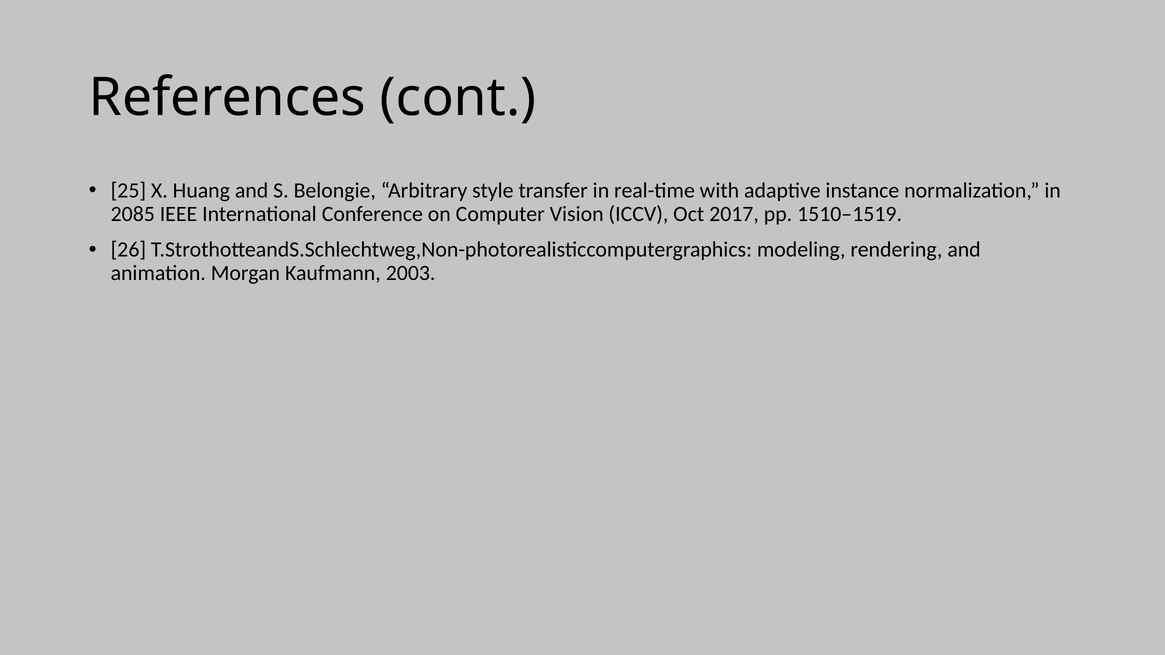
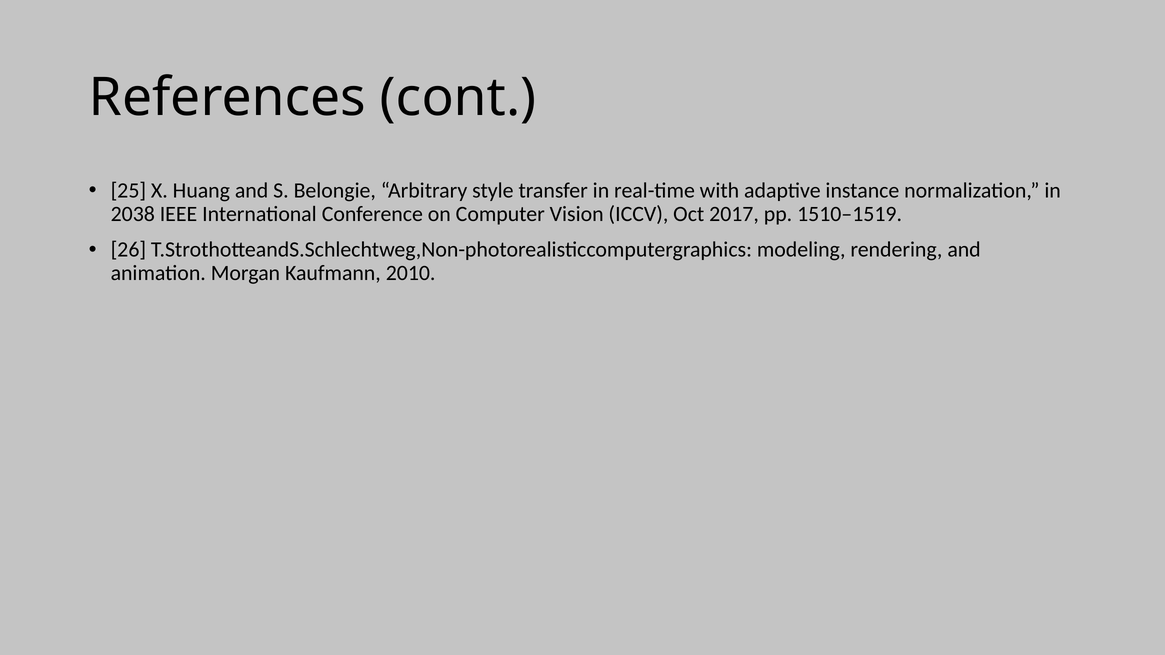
2085: 2085 -> 2038
2003: 2003 -> 2010
